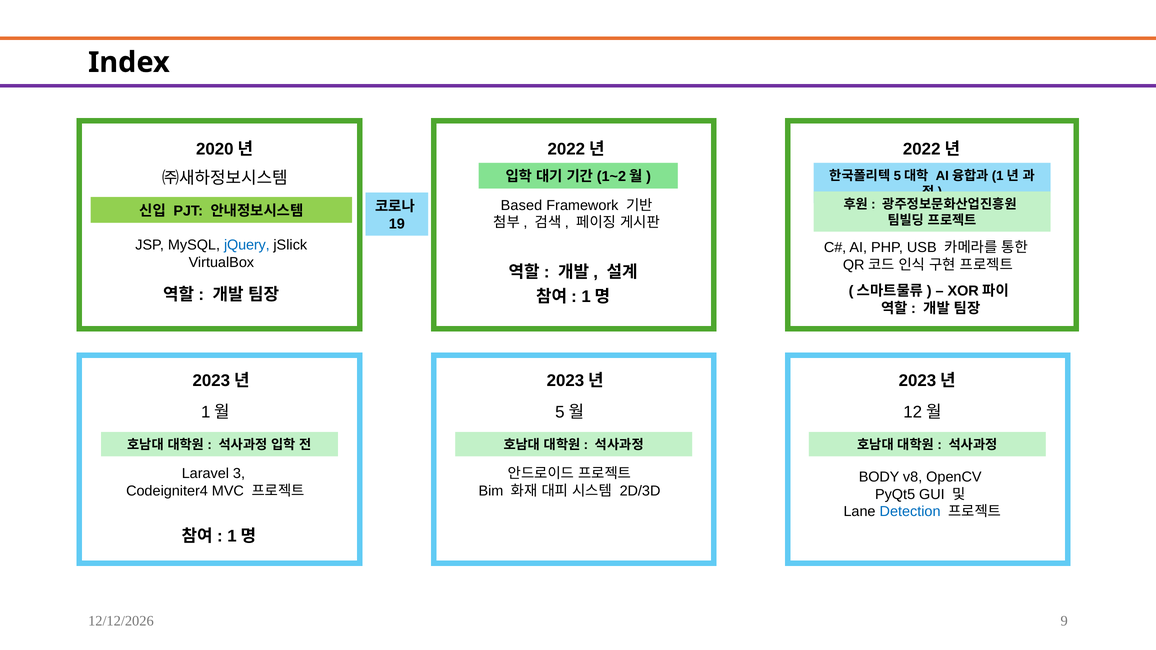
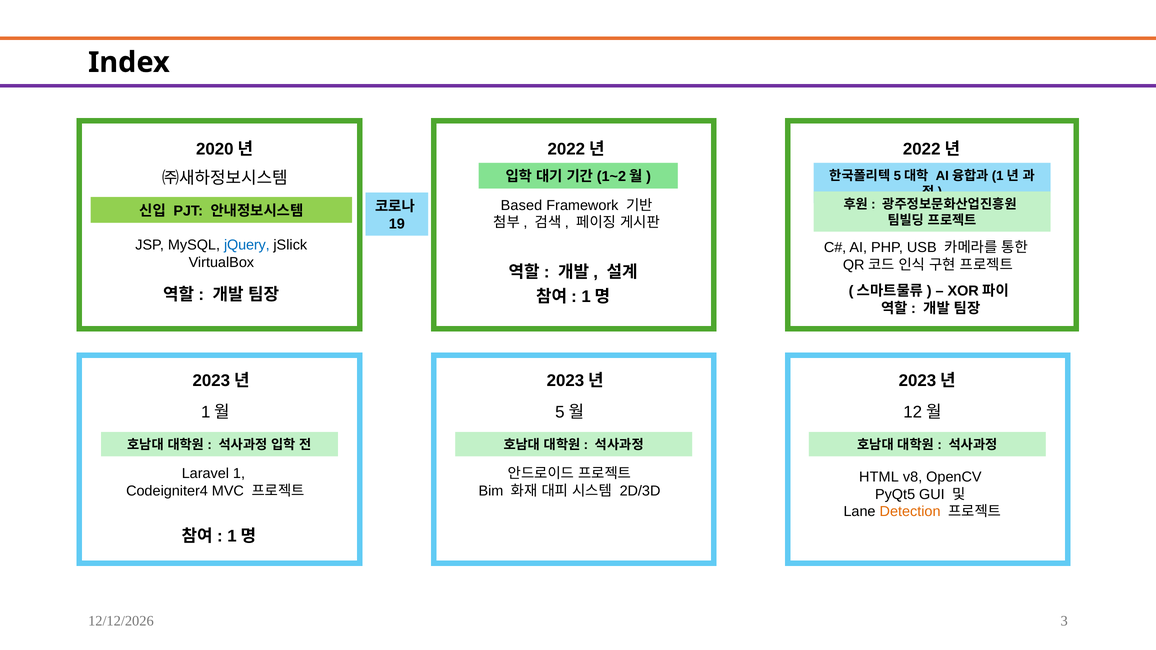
3: 3 -> 1
BODY: BODY -> HTML
Detection colour: blue -> orange
9: 9 -> 3
